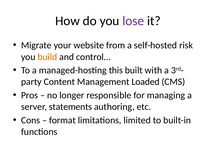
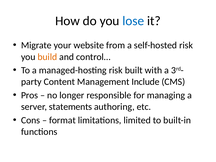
lose colour: purple -> blue
managed-hosting this: this -> risk
Loaded: Loaded -> Include
